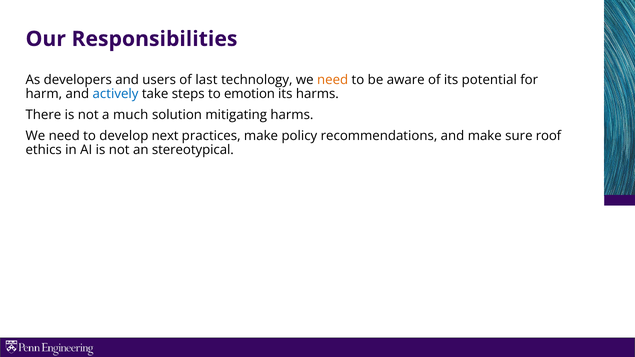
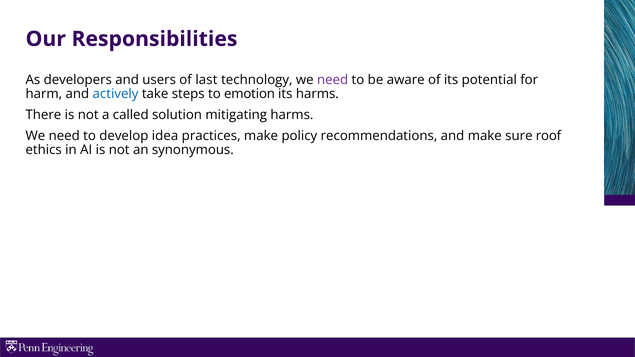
need at (333, 80) colour: orange -> purple
much: much -> called
next: next -> idea
stereotypical: stereotypical -> synonymous
